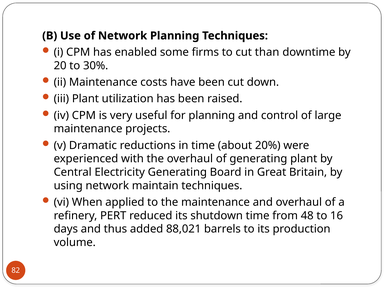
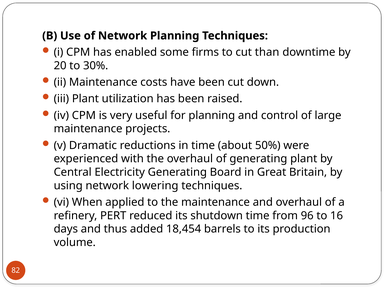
20%: 20% -> 50%
maintain: maintain -> lowering
48: 48 -> 96
88,021: 88,021 -> 18,454
